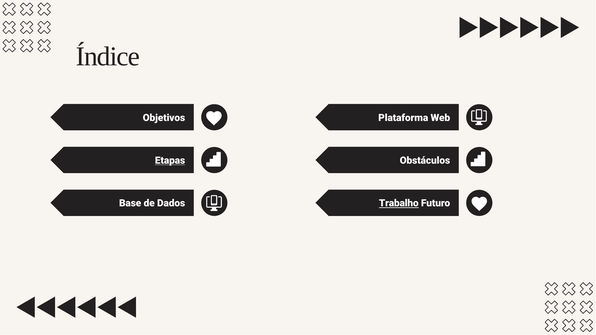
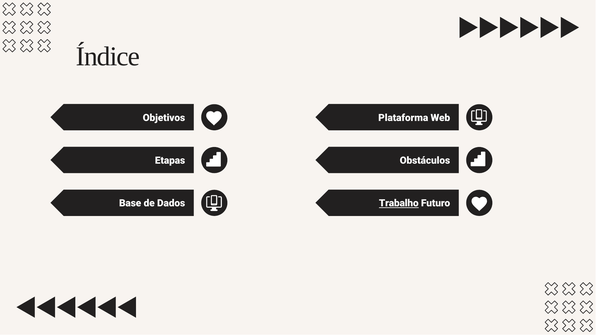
Etapas underline: present -> none
